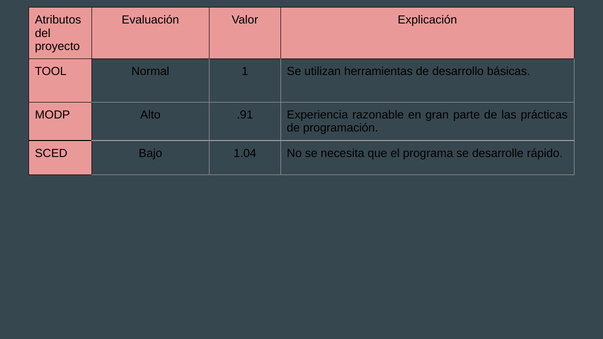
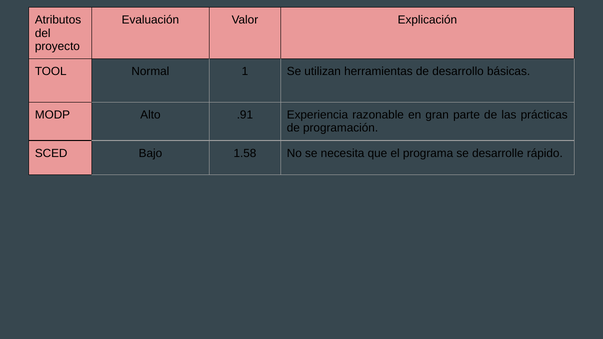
1.04: 1.04 -> 1.58
